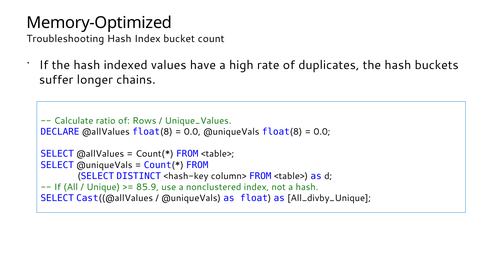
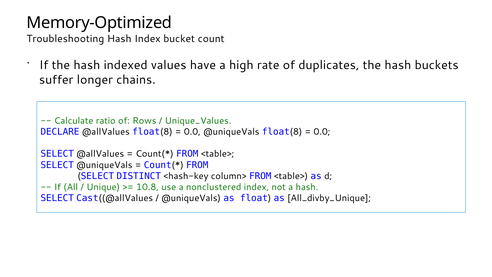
85.9: 85.9 -> 10.8
